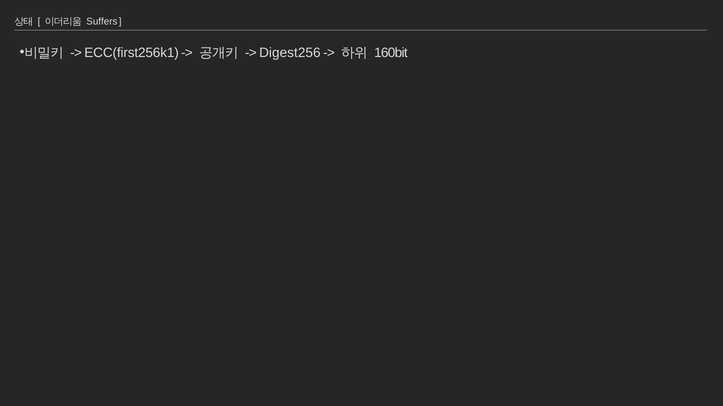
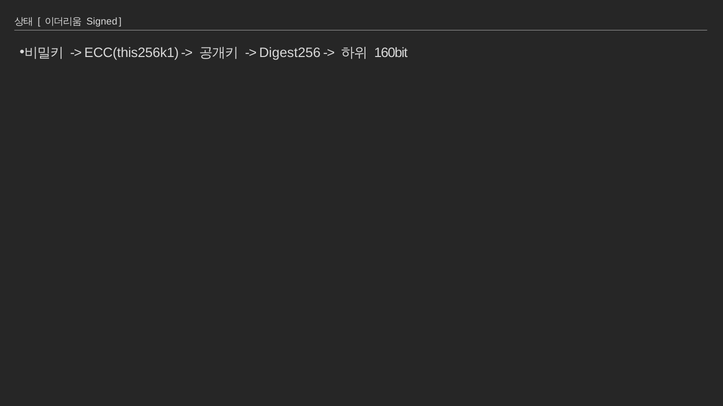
Suffers: Suffers -> Signed
ECC(first256k1: ECC(first256k1 -> ECC(this256k1
